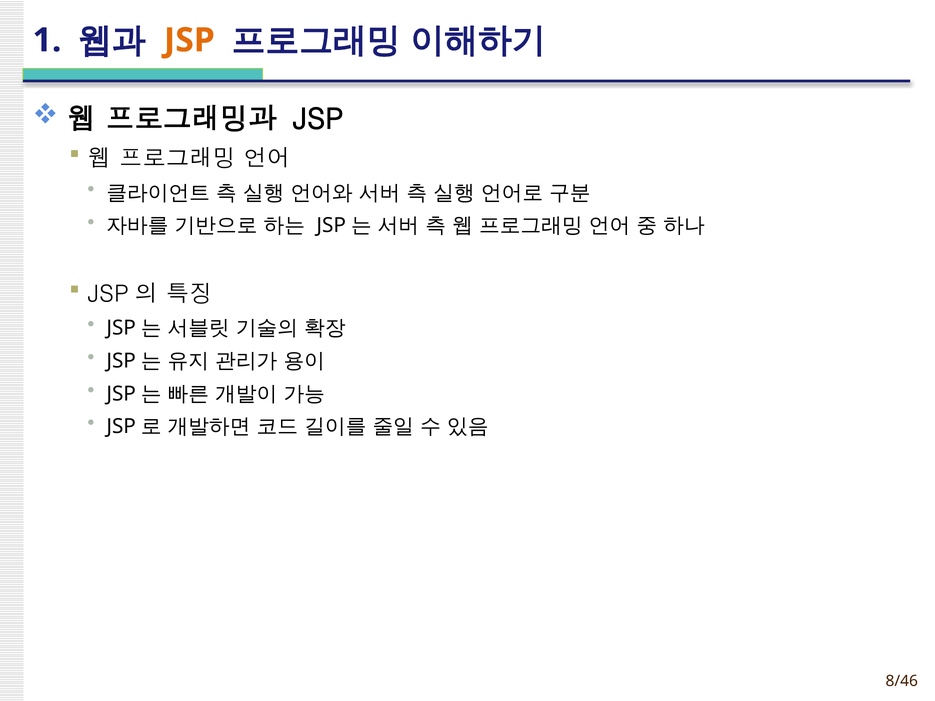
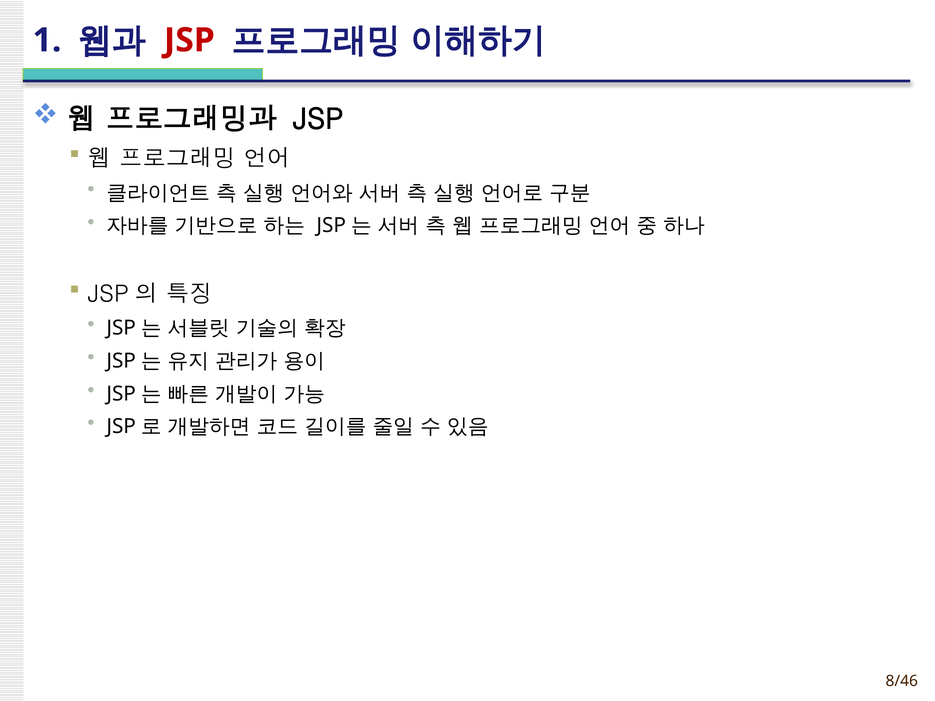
JSP at (189, 40) colour: orange -> red
